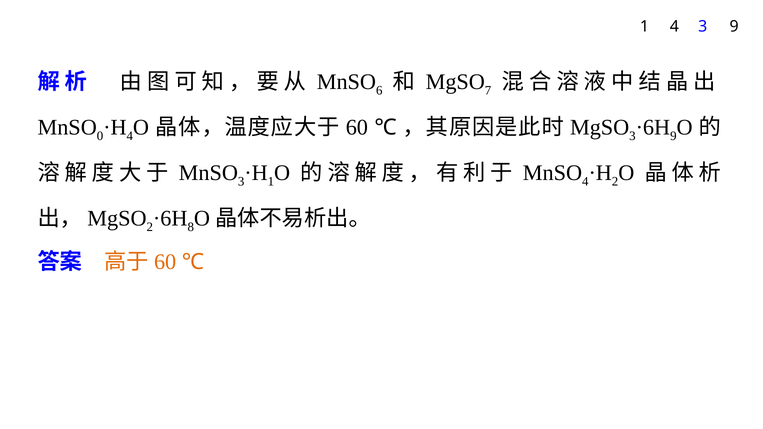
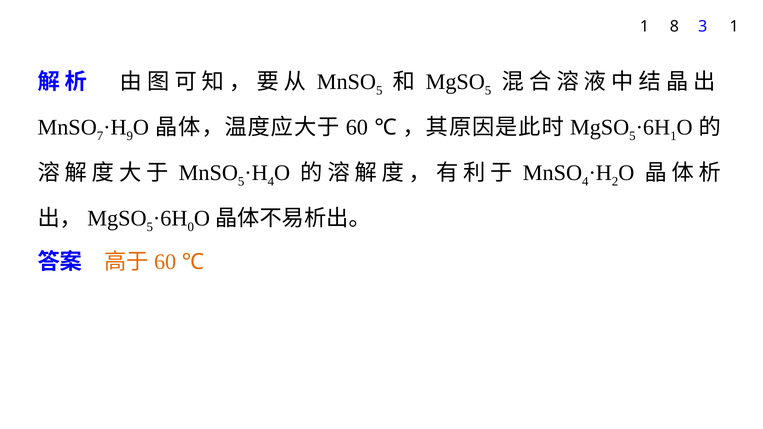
1 4: 4 -> 8
3 9: 9 -> 1
6 at (379, 90): 6 -> 5
7 at (488, 90): 7 -> 5
0: 0 -> 7
4 at (130, 136): 4 -> 9
3 at (632, 136): 3 -> 5
9 at (673, 136): 9 -> 1
3 at (241, 182): 3 -> 5
1 at (271, 182): 1 -> 4
2 at (150, 227): 2 -> 5
8: 8 -> 0
